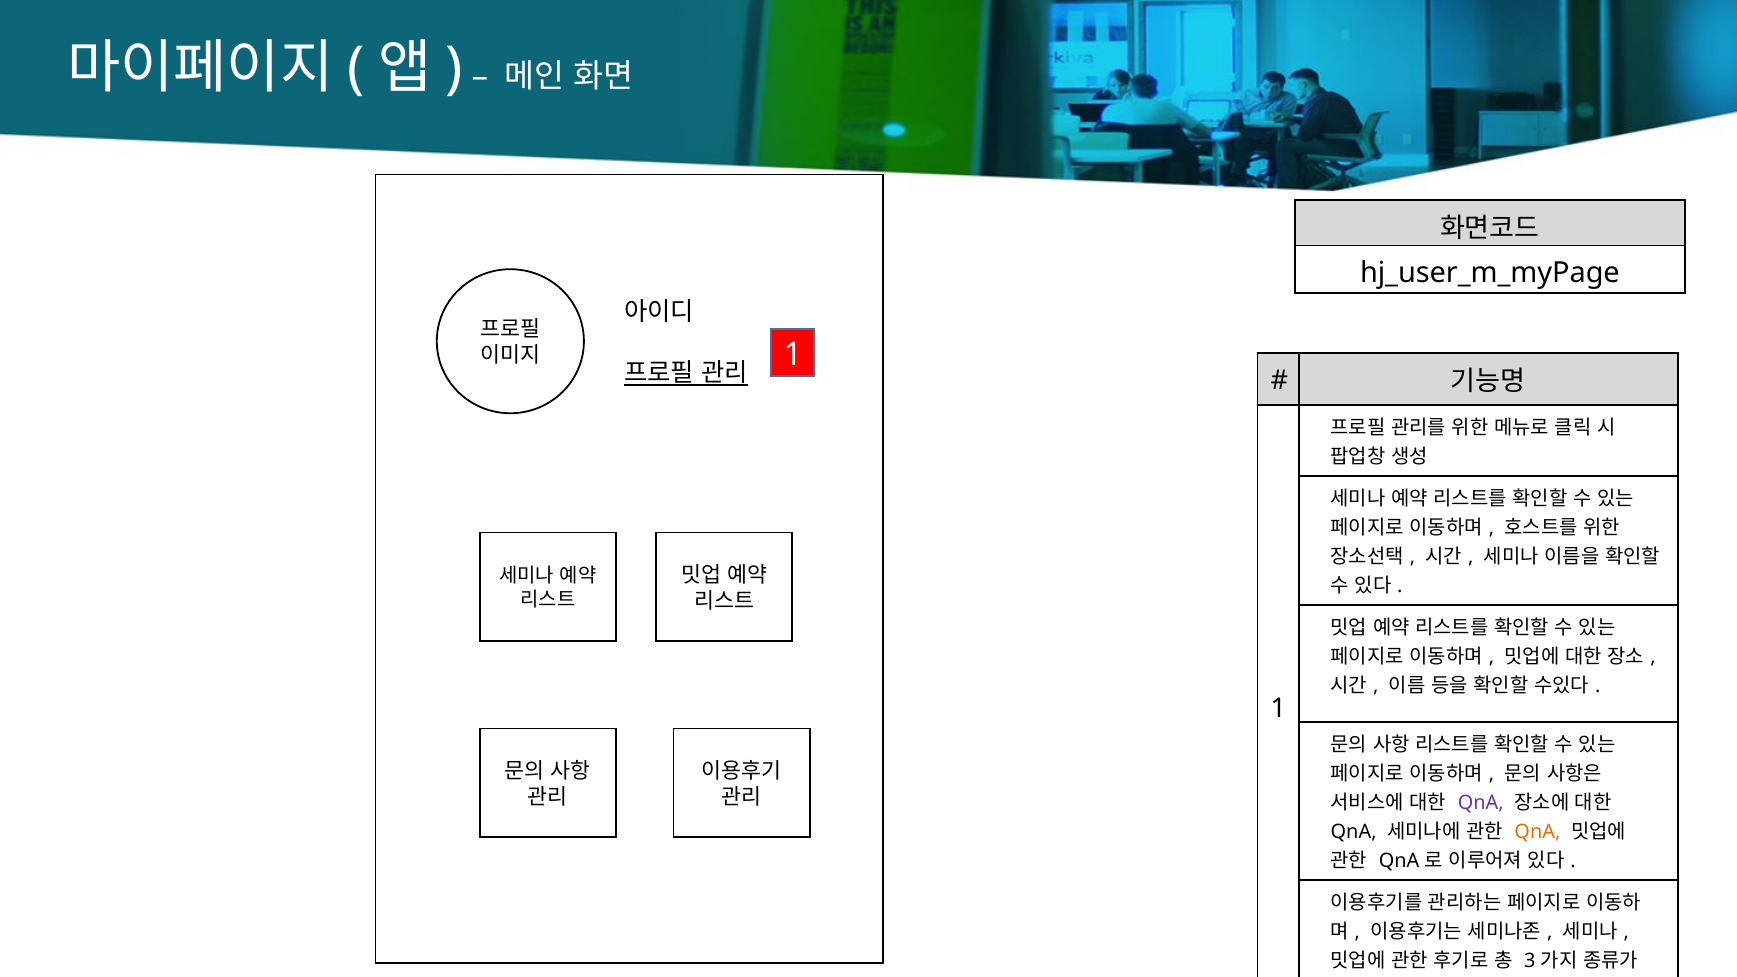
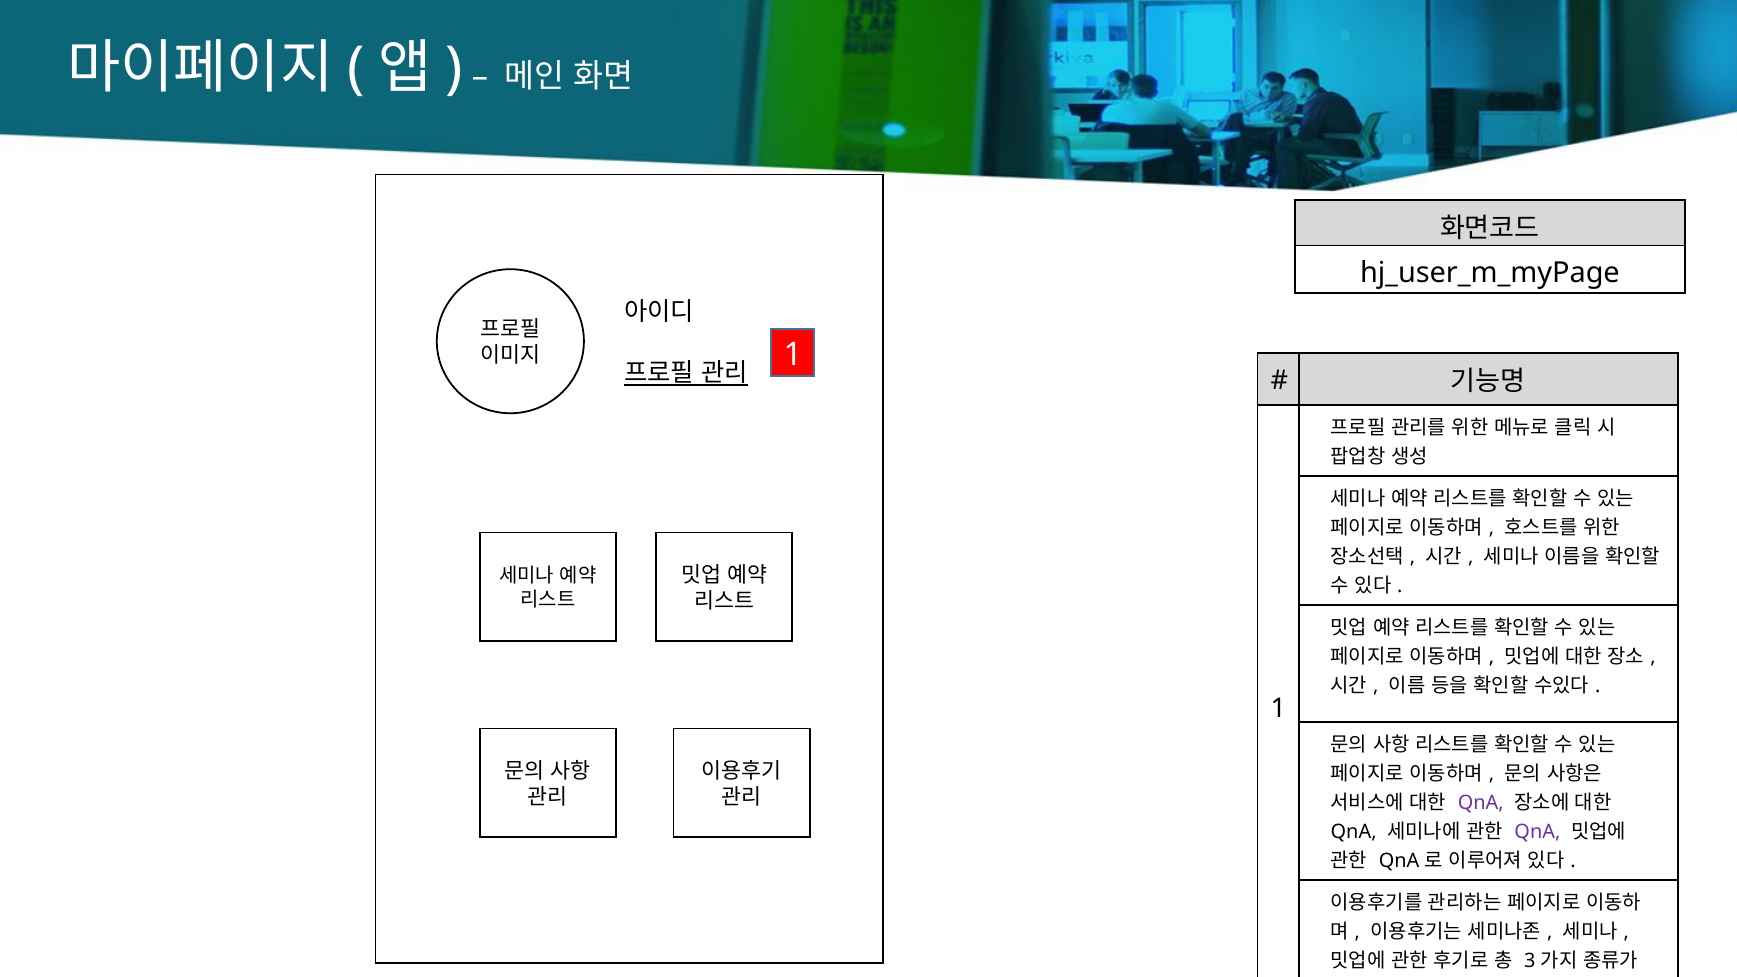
QnA at (1537, 832) colour: orange -> purple
